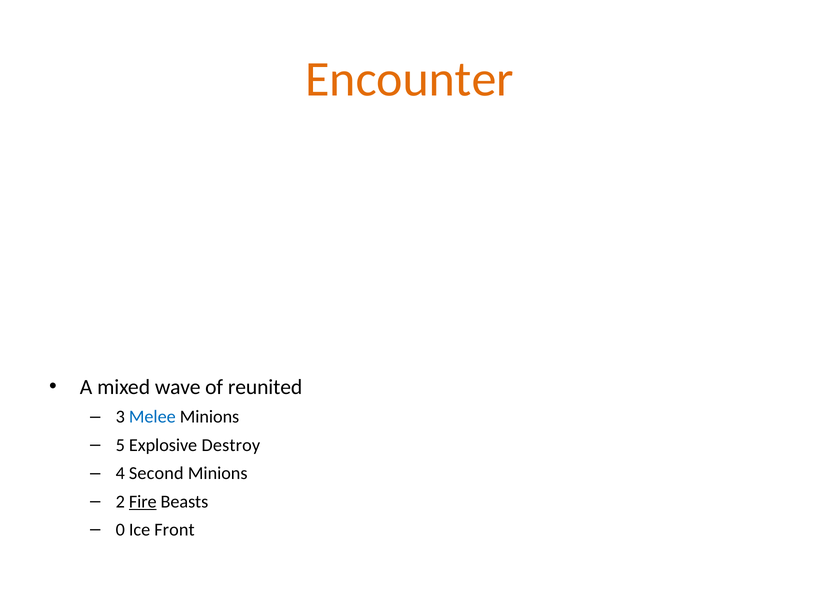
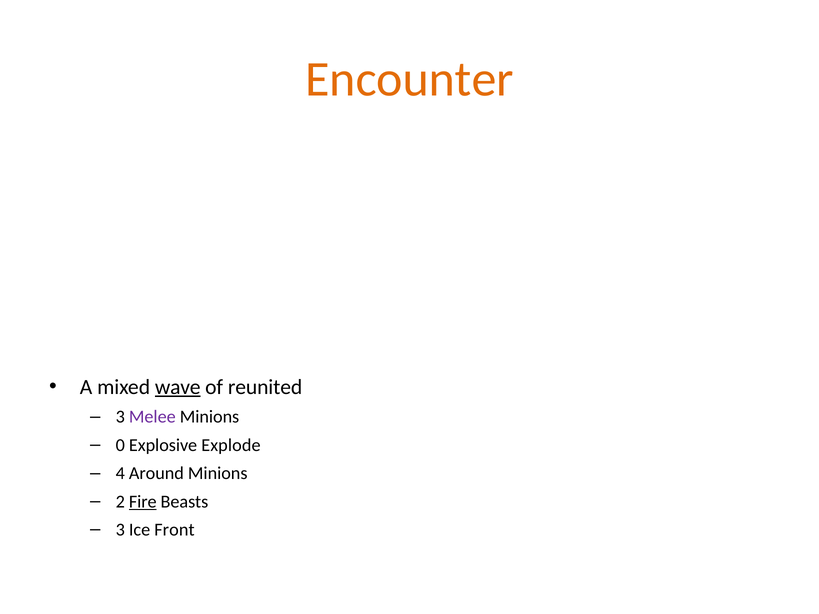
wave underline: none -> present
Melee colour: blue -> purple
5: 5 -> 0
Destroy: Destroy -> Explode
Second: Second -> Around
0 at (120, 530): 0 -> 3
